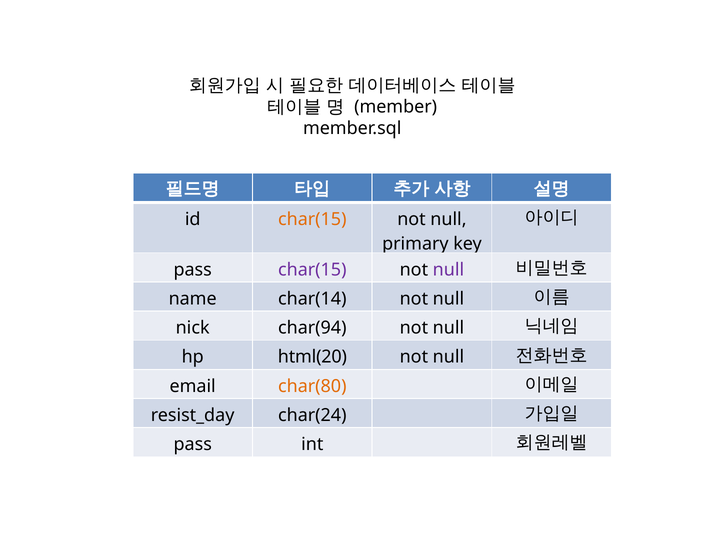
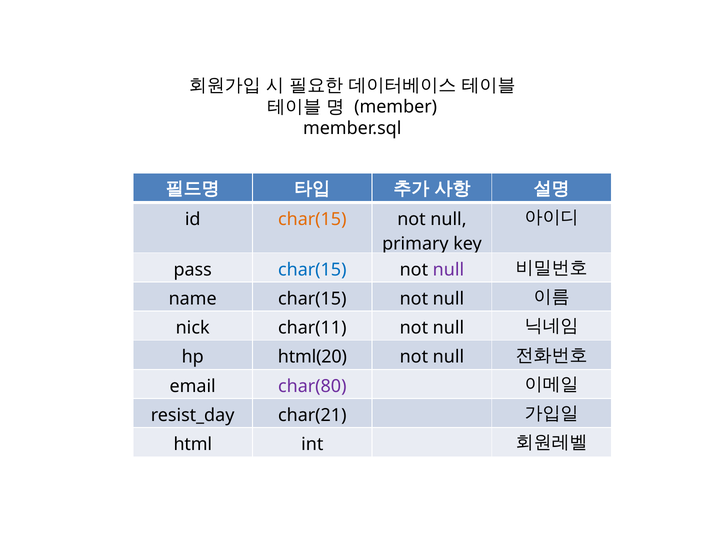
char(15 at (312, 269) colour: purple -> blue
name char(14: char(14 -> char(15
char(94: char(94 -> char(11
char(80 colour: orange -> purple
char(24: char(24 -> char(21
pass at (193, 444): pass -> html
